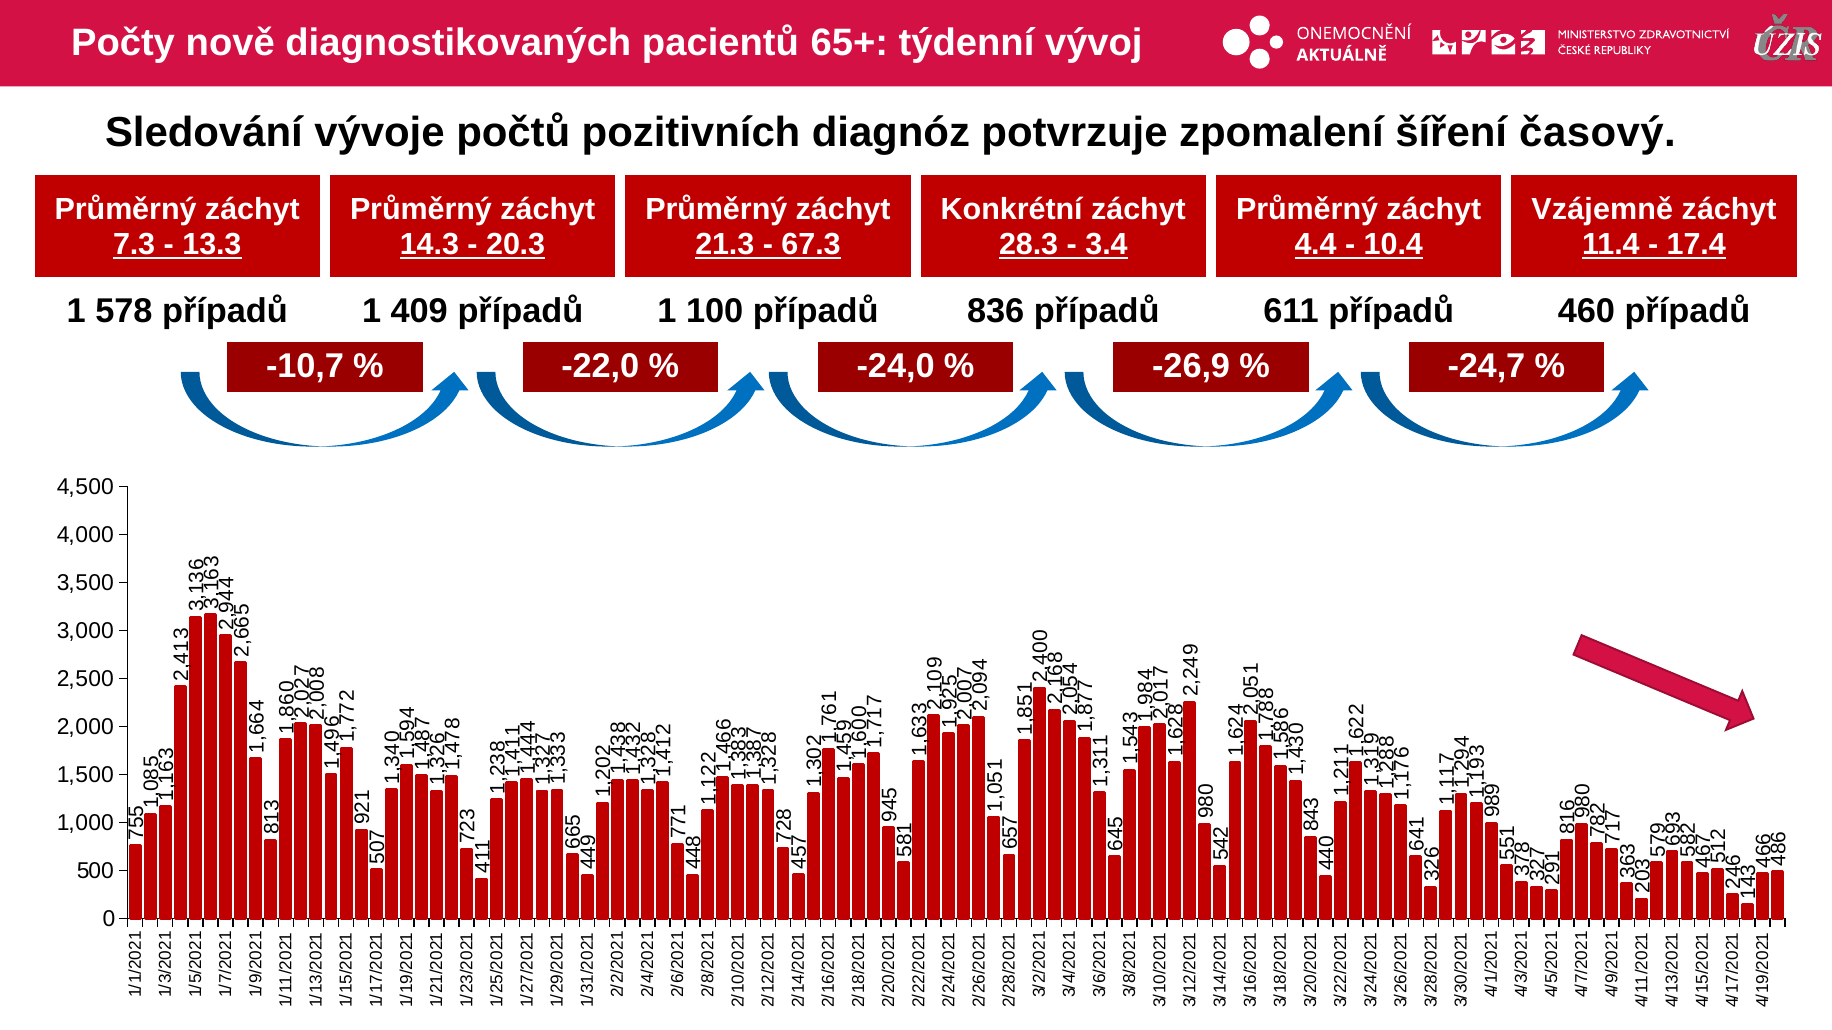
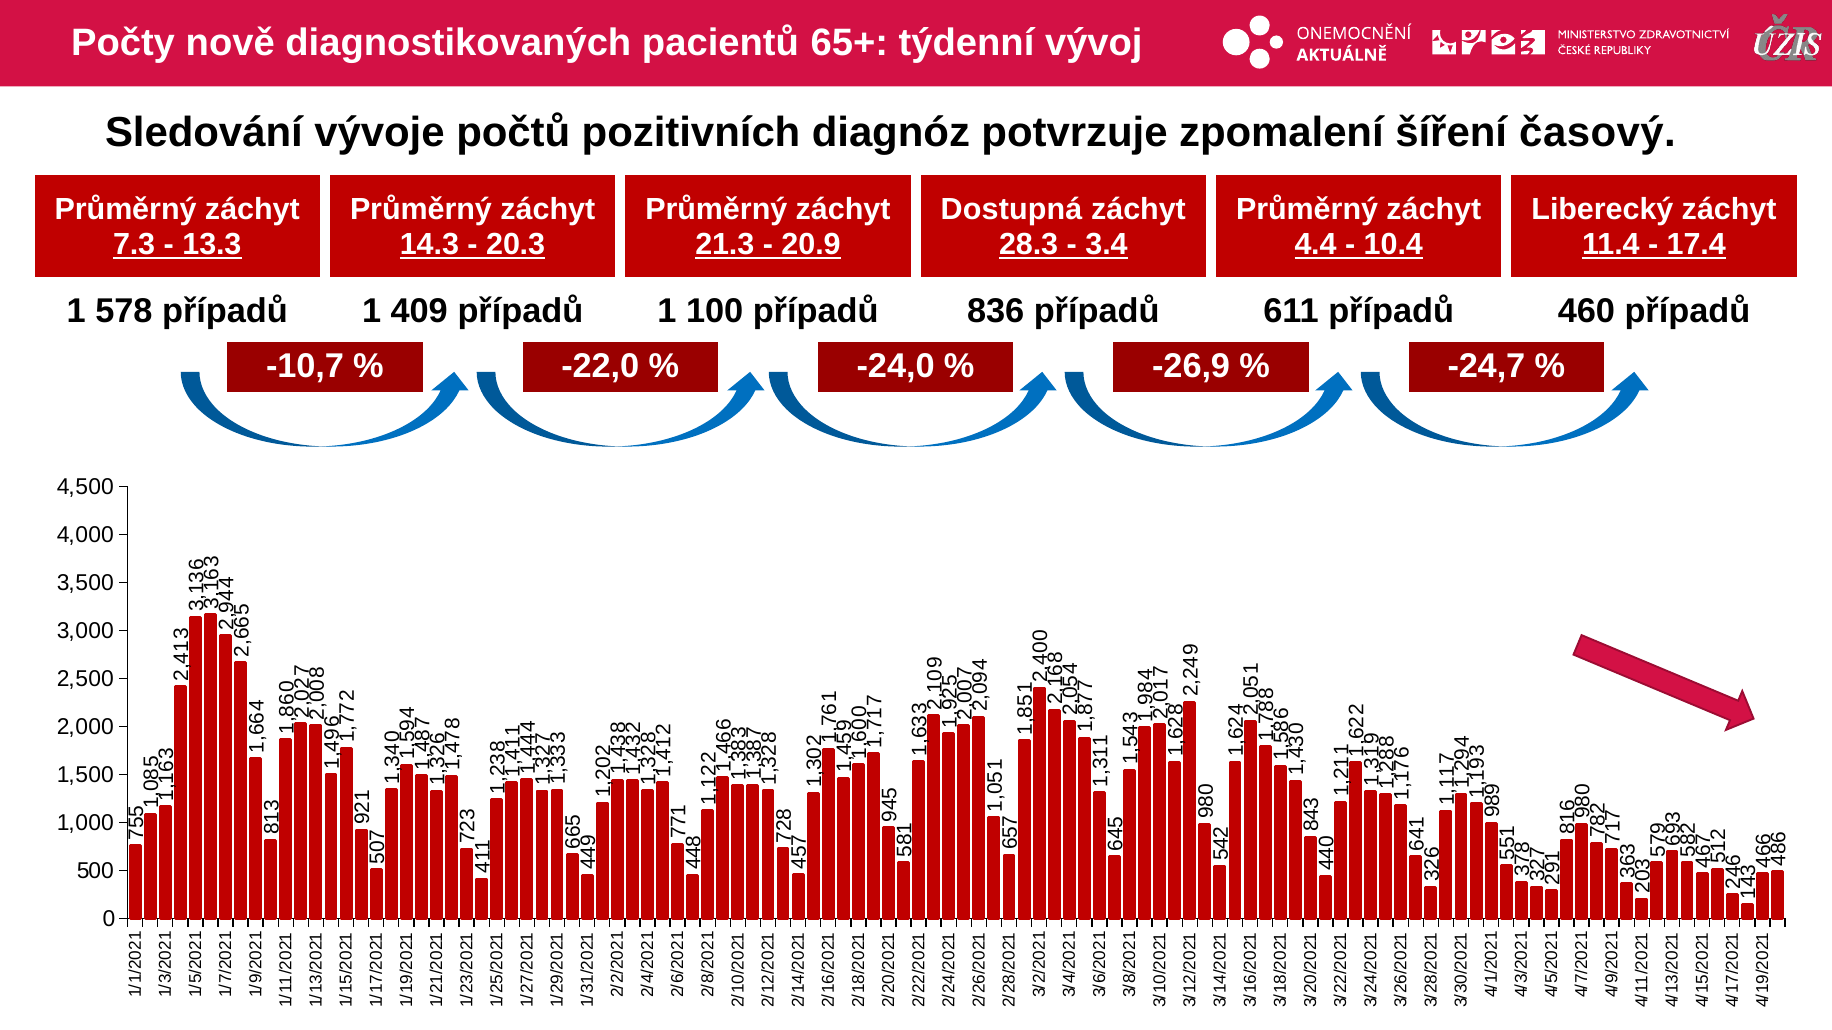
Konkrétní: Konkrétní -> Dostupná
Vzájemně: Vzájemně -> Liberecký
67.3: 67.3 -> 20.9
